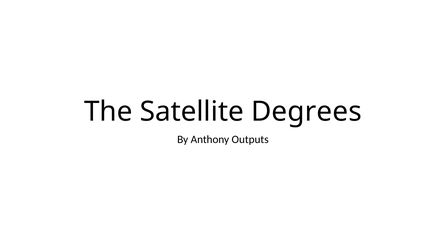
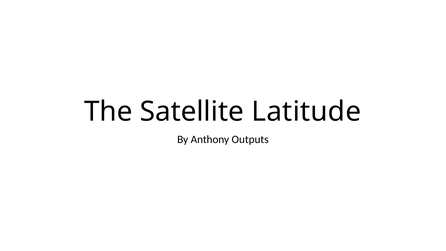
Degrees: Degrees -> Latitude
